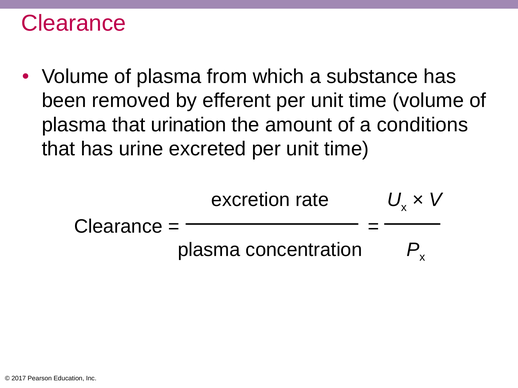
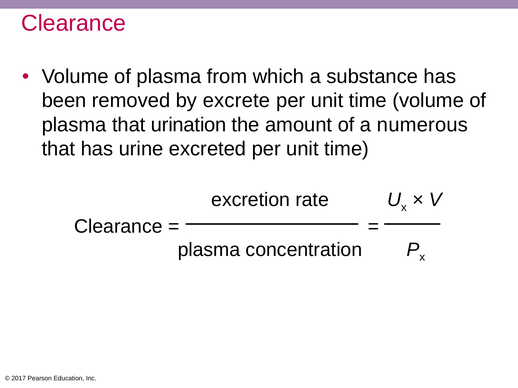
efferent: efferent -> excrete
conditions: conditions -> numerous
